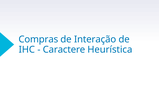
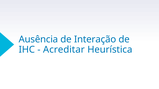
Compras: Compras -> Ausência
Caractere: Caractere -> Acreditar
